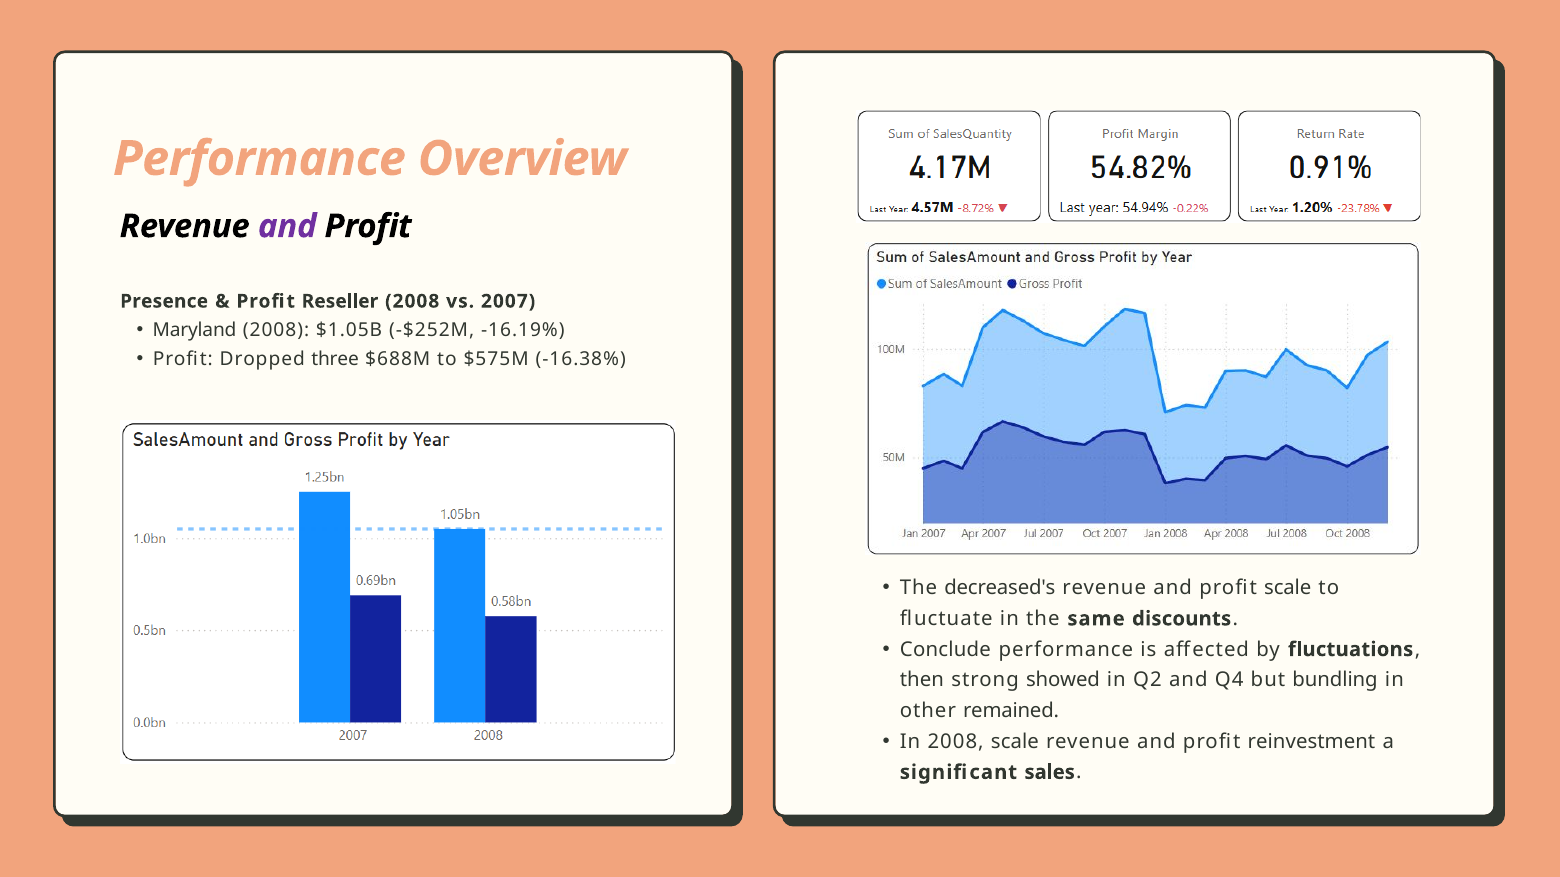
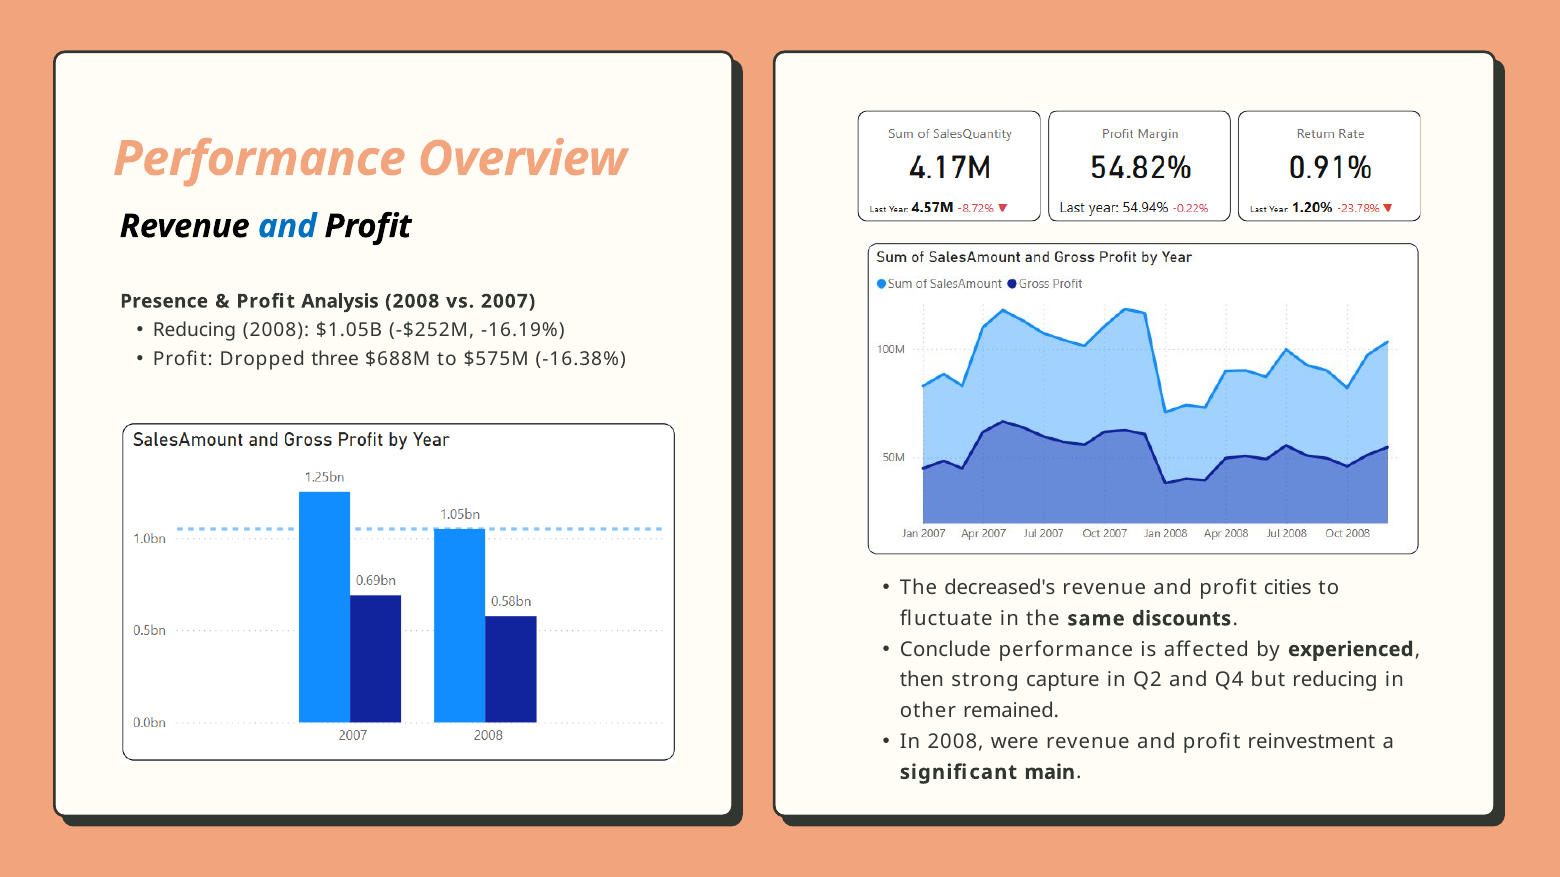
and at (287, 226) colour: purple -> blue
Reseller: Reseller -> Analysis
Maryland at (195, 330): Maryland -> Reducing
profit scale: scale -> cities
fluctuations: fluctuations -> experienced
showed: showed -> capture
but bundling: bundling -> reducing
2008 scale: scale -> were
sales: sales -> main
